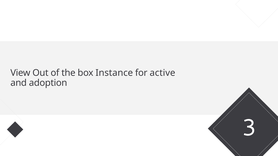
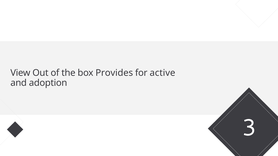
Instance: Instance -> Provides
